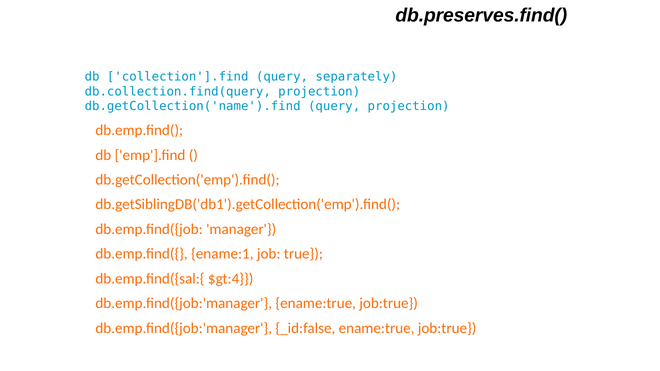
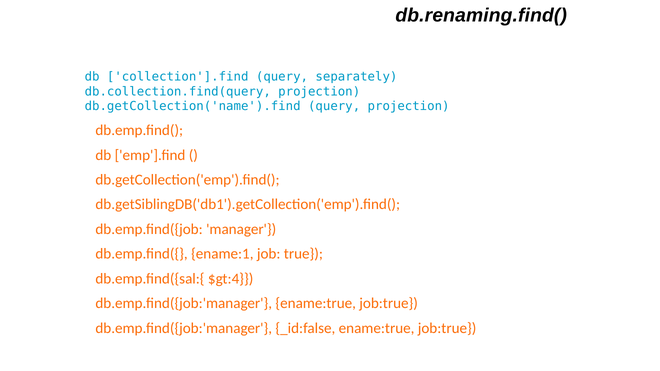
db.preserves.find(: db.preserves.find( -> db.renaming.find(
